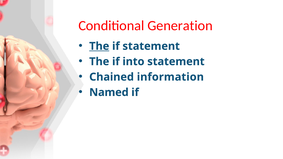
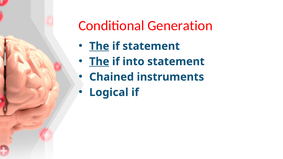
The at (99, 62) underline: none -> present
information: information -> instruments
Named: Named -> Logical
